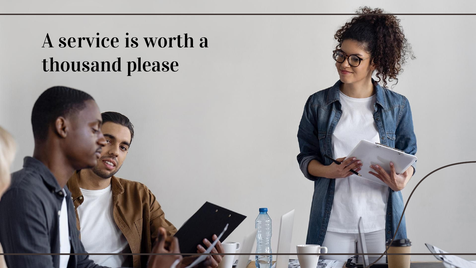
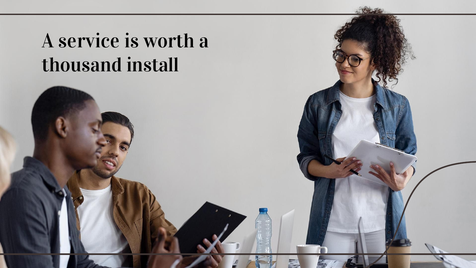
please: please -> install
